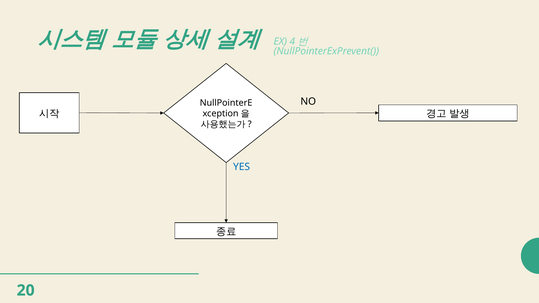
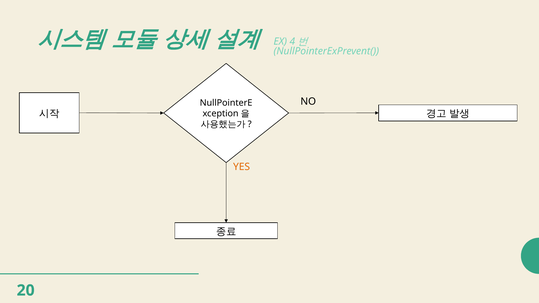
YES colour: blue -> orange
